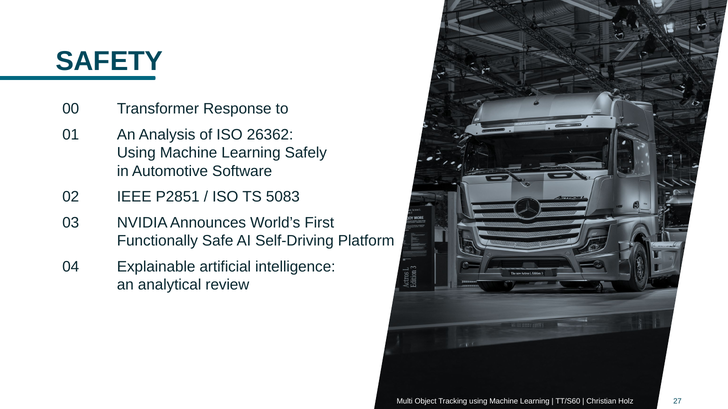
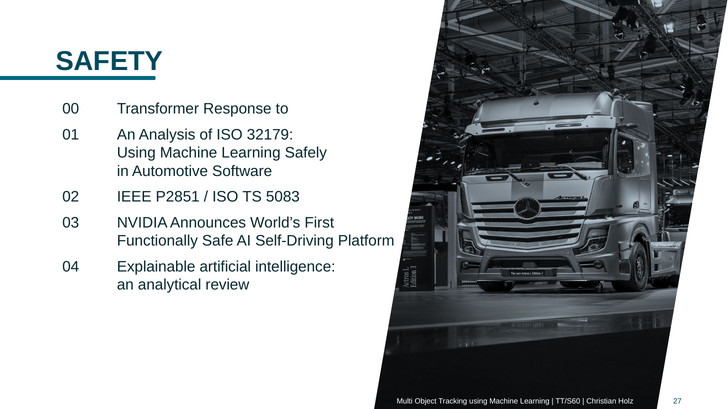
26362: 26362 -> 32179
